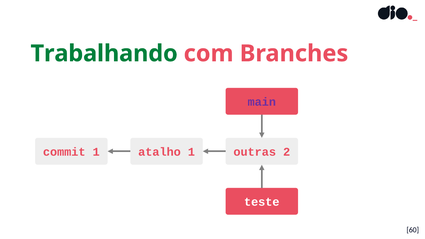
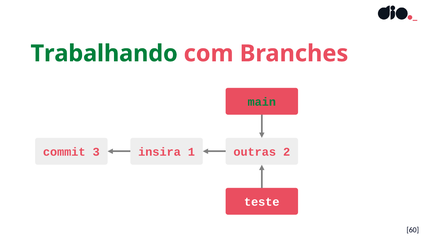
main colour: purple -> green
commit 1: 1 -> 3
atalho: atalho -> insira
